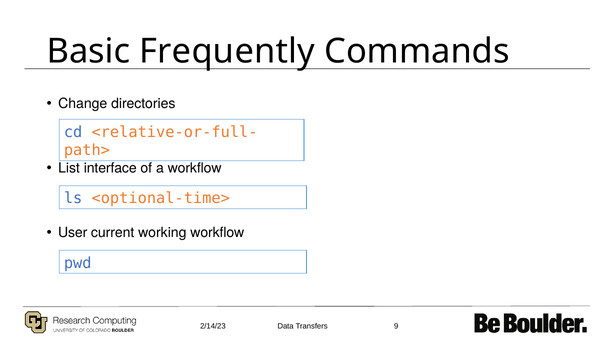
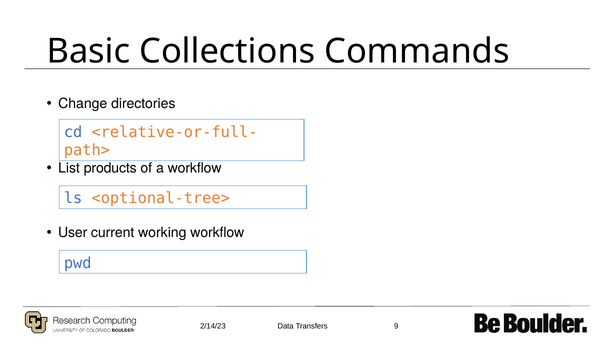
Frequently: Frequently -> Collections
interface: interface -> products
<optional-time>: <optional-time> -> <optional-tree>
